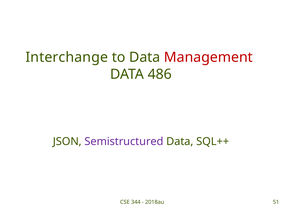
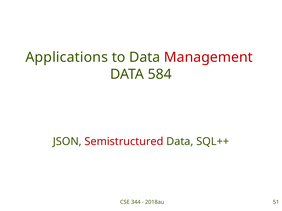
Interchange: Interchange -> Applications
486: 486 -> 584
Semistructured colour: purple -> red
